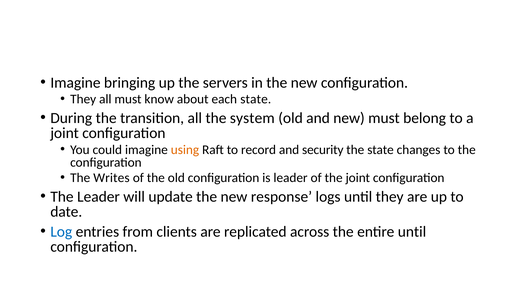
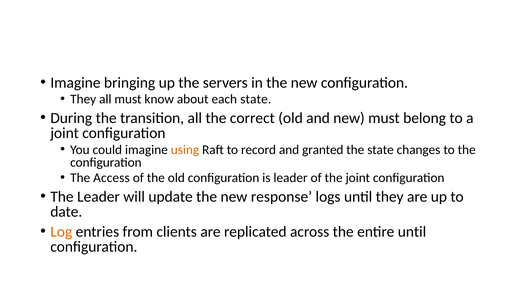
system: system -> correct
security: security -> granted
Writes: Writes -> Access
Log colour: blue -> orange
